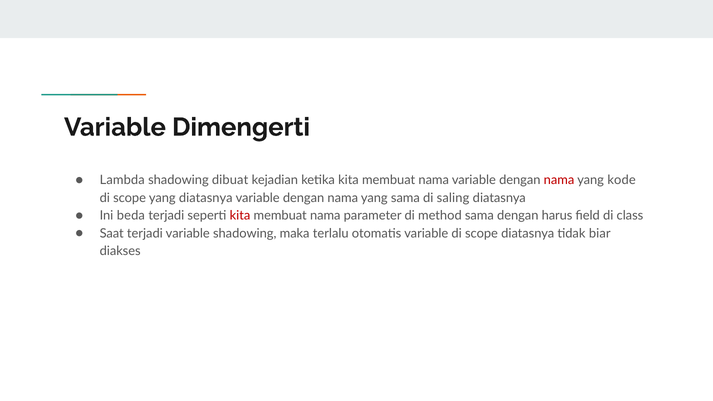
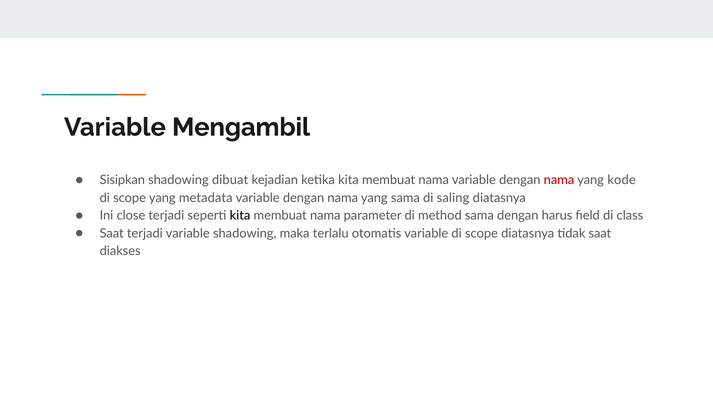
Dimengerti: Dimengerti -> Mengambil
Lambda: Lambda -> Sisipkan
yang diatasnya: diatasnya -> metadata
beda: beda -> close
kita at (240, 216) colour: red -> black
tidak biar: biar -> saat
